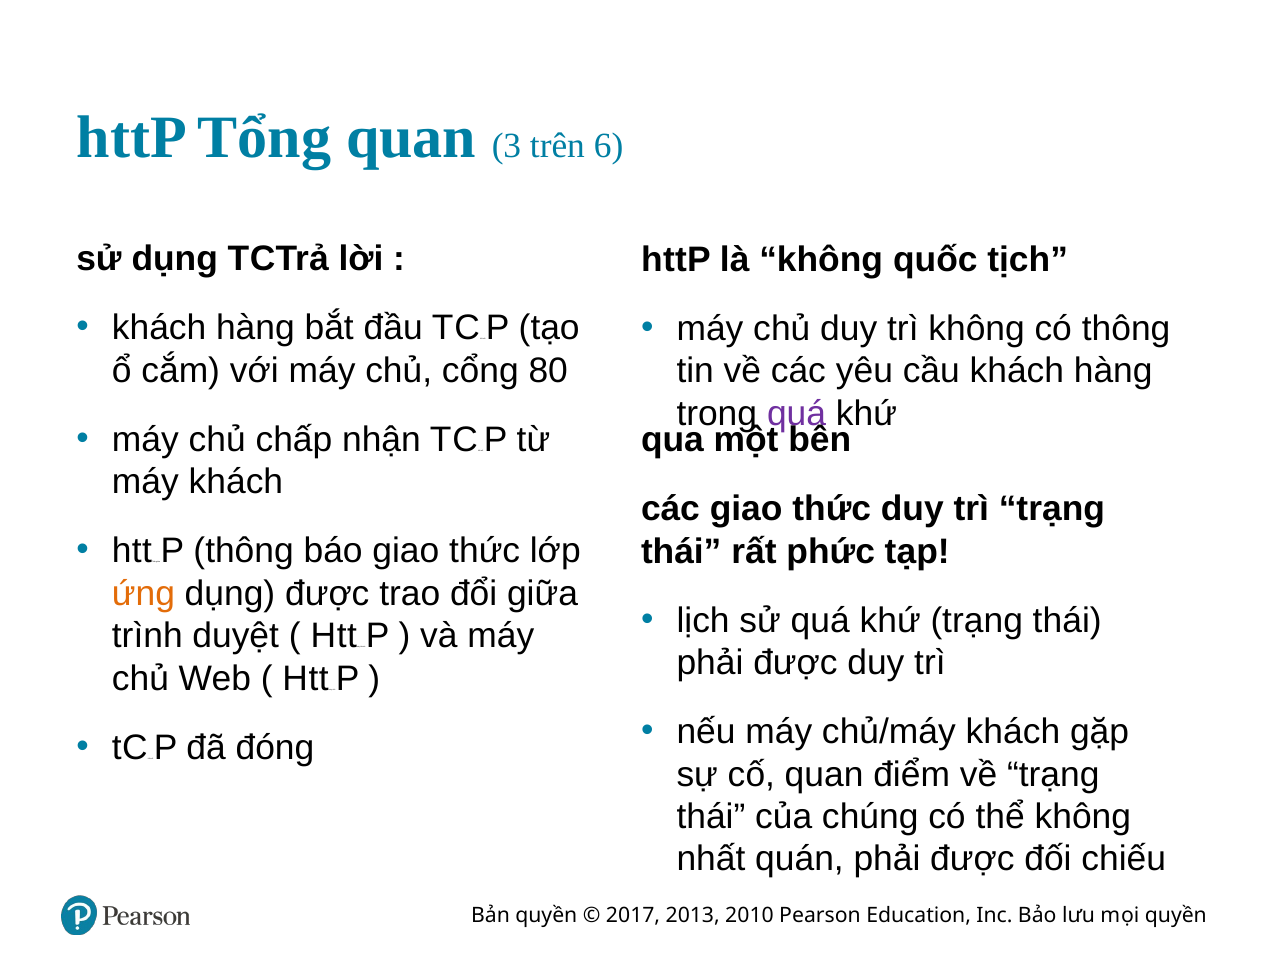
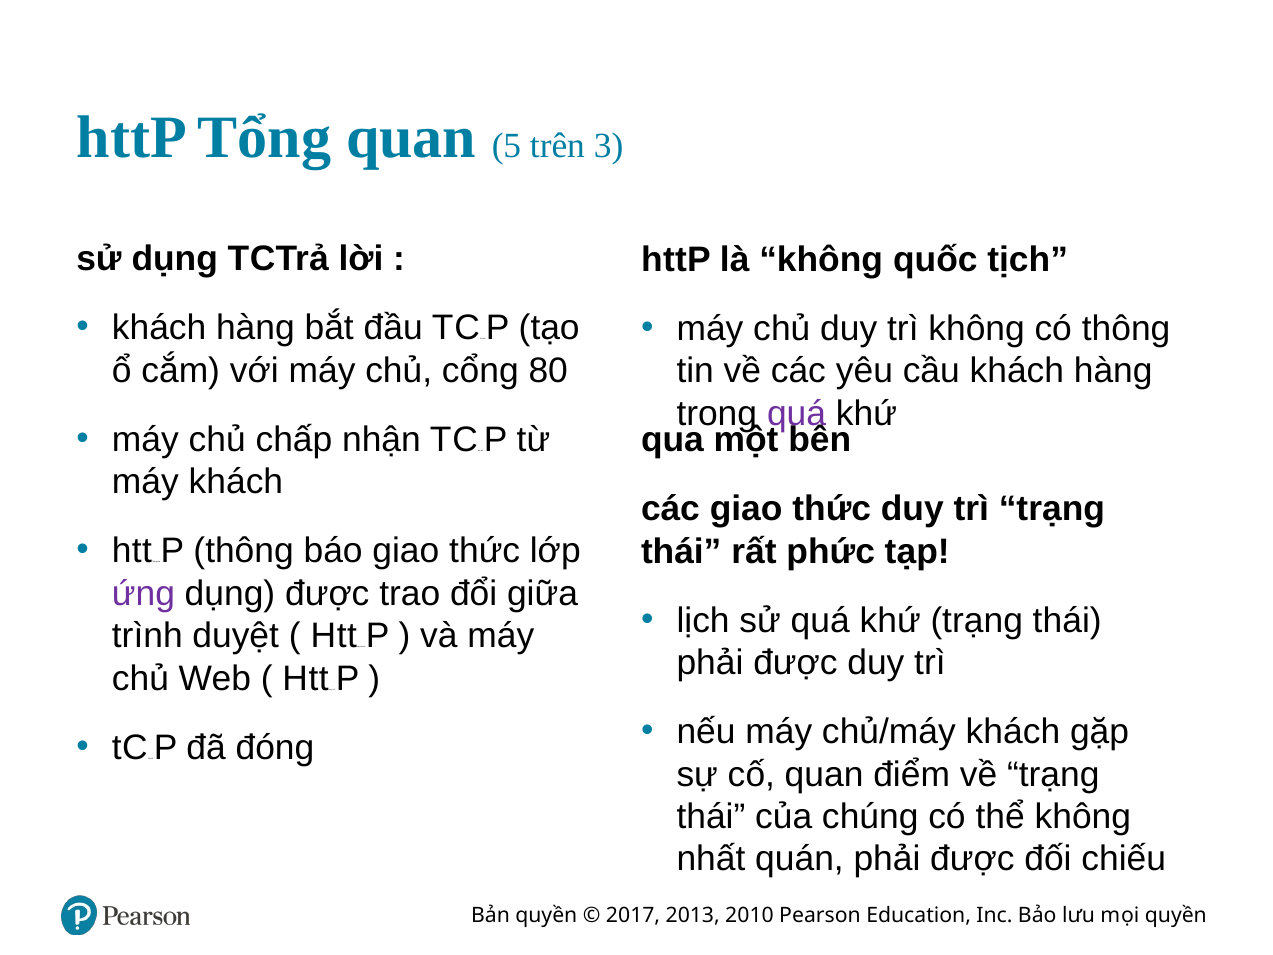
3: 3 -> 5
6: 6 -> 3
ứng colour: orange -> purple
